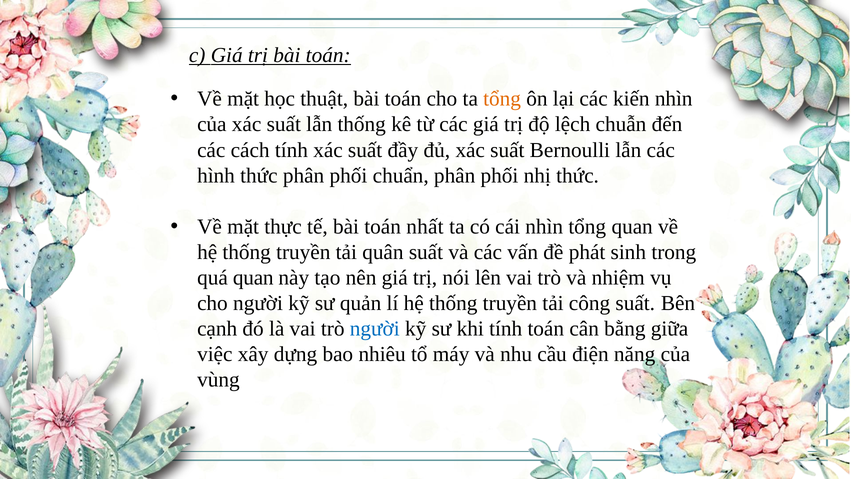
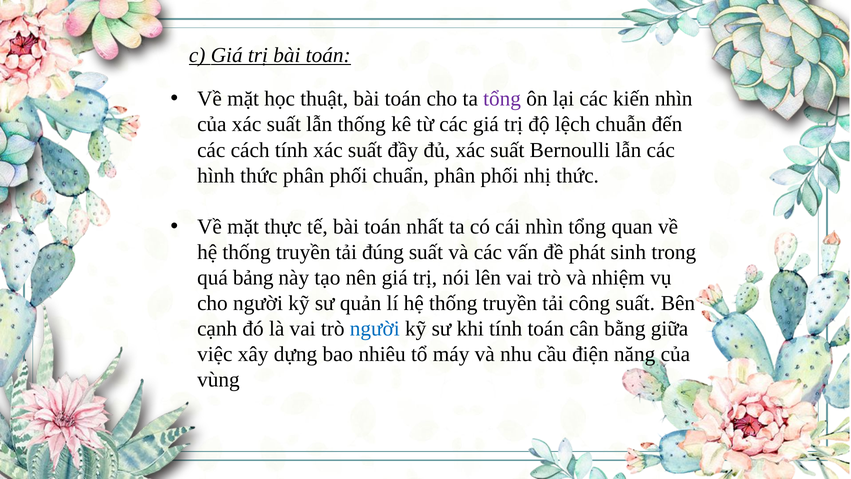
tổng at (502, 99) colour: orange -> purple
quân: quân -> đúng
quá quan: quan -> bảng
